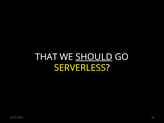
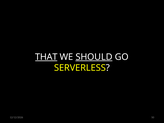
THAT underline: none -> present
